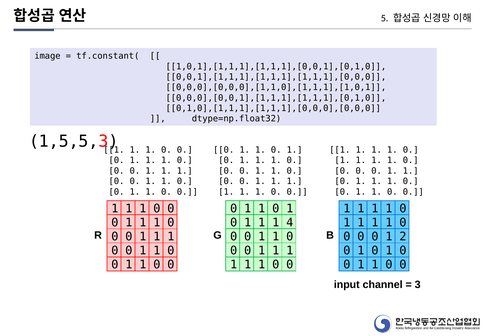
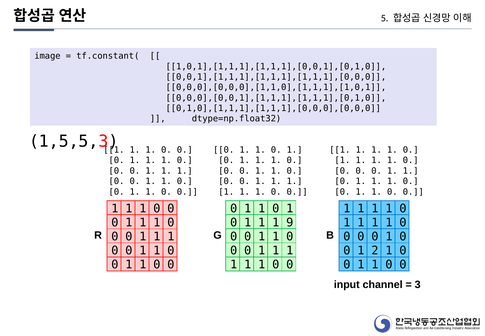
4: 4 -> 9
0 0 1 2: 2 -> 0
0 at (375, 250): 0 -> 2
